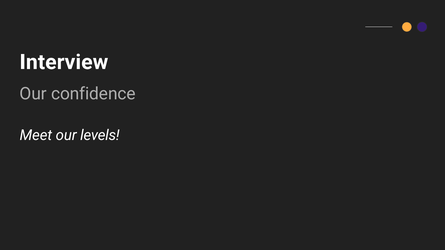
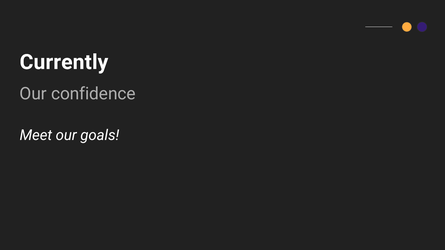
Interview: Interview -> Currently
levels: levels -> goals
